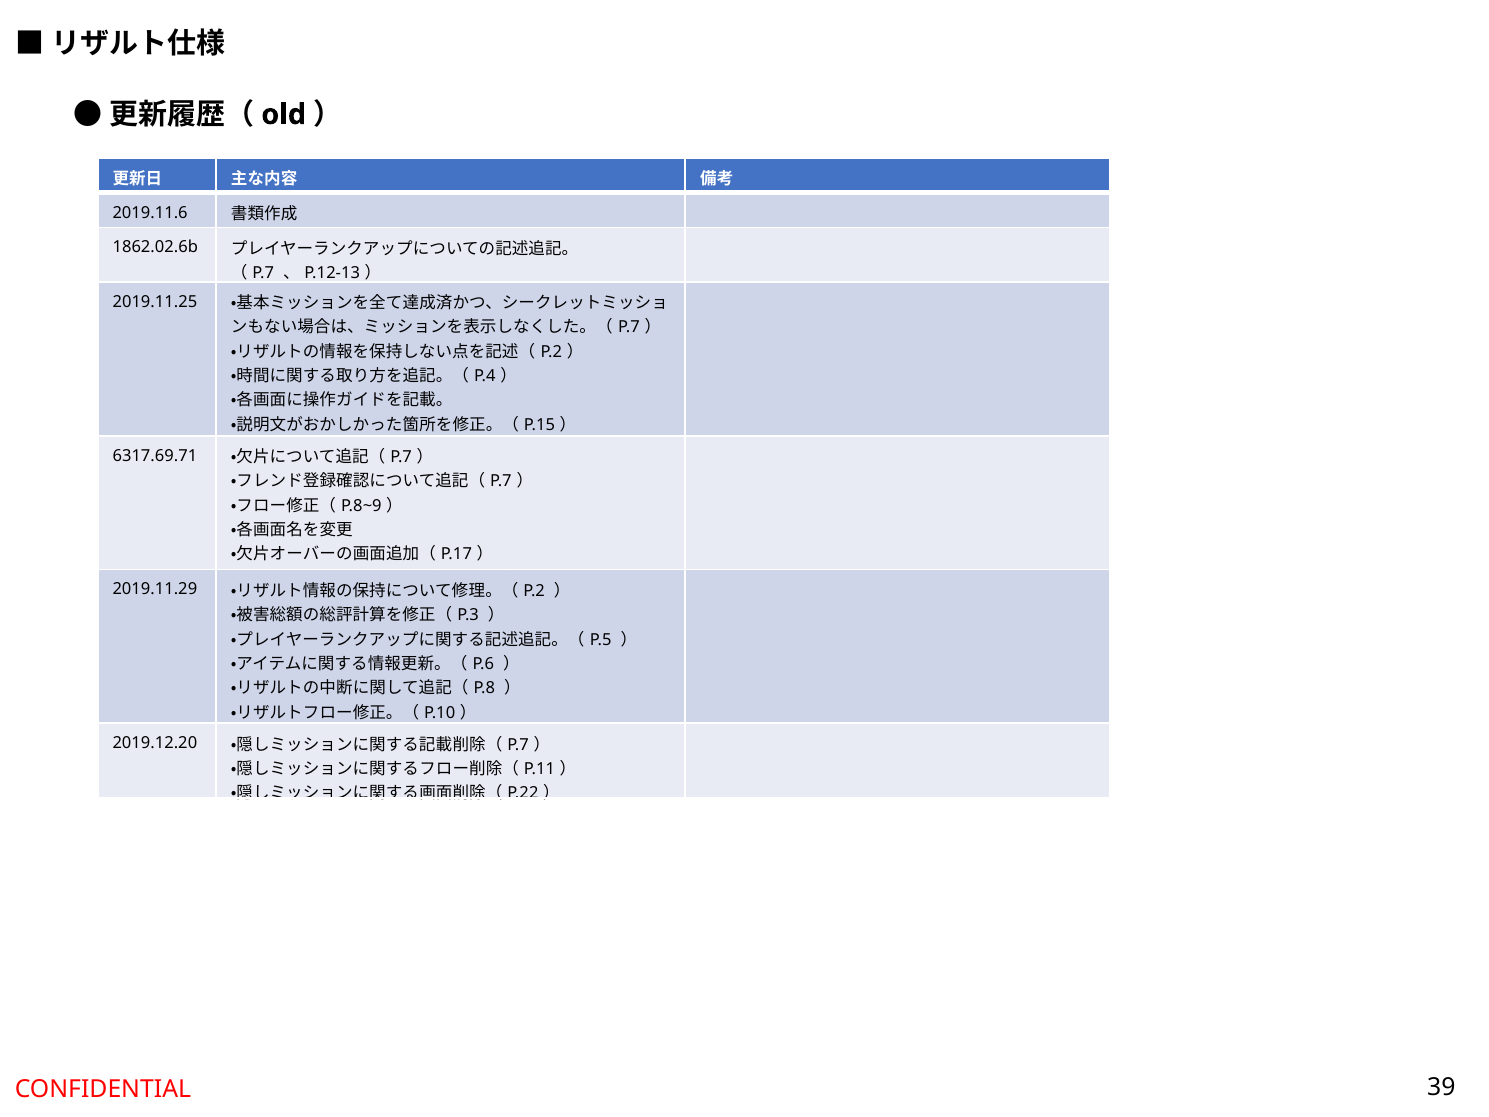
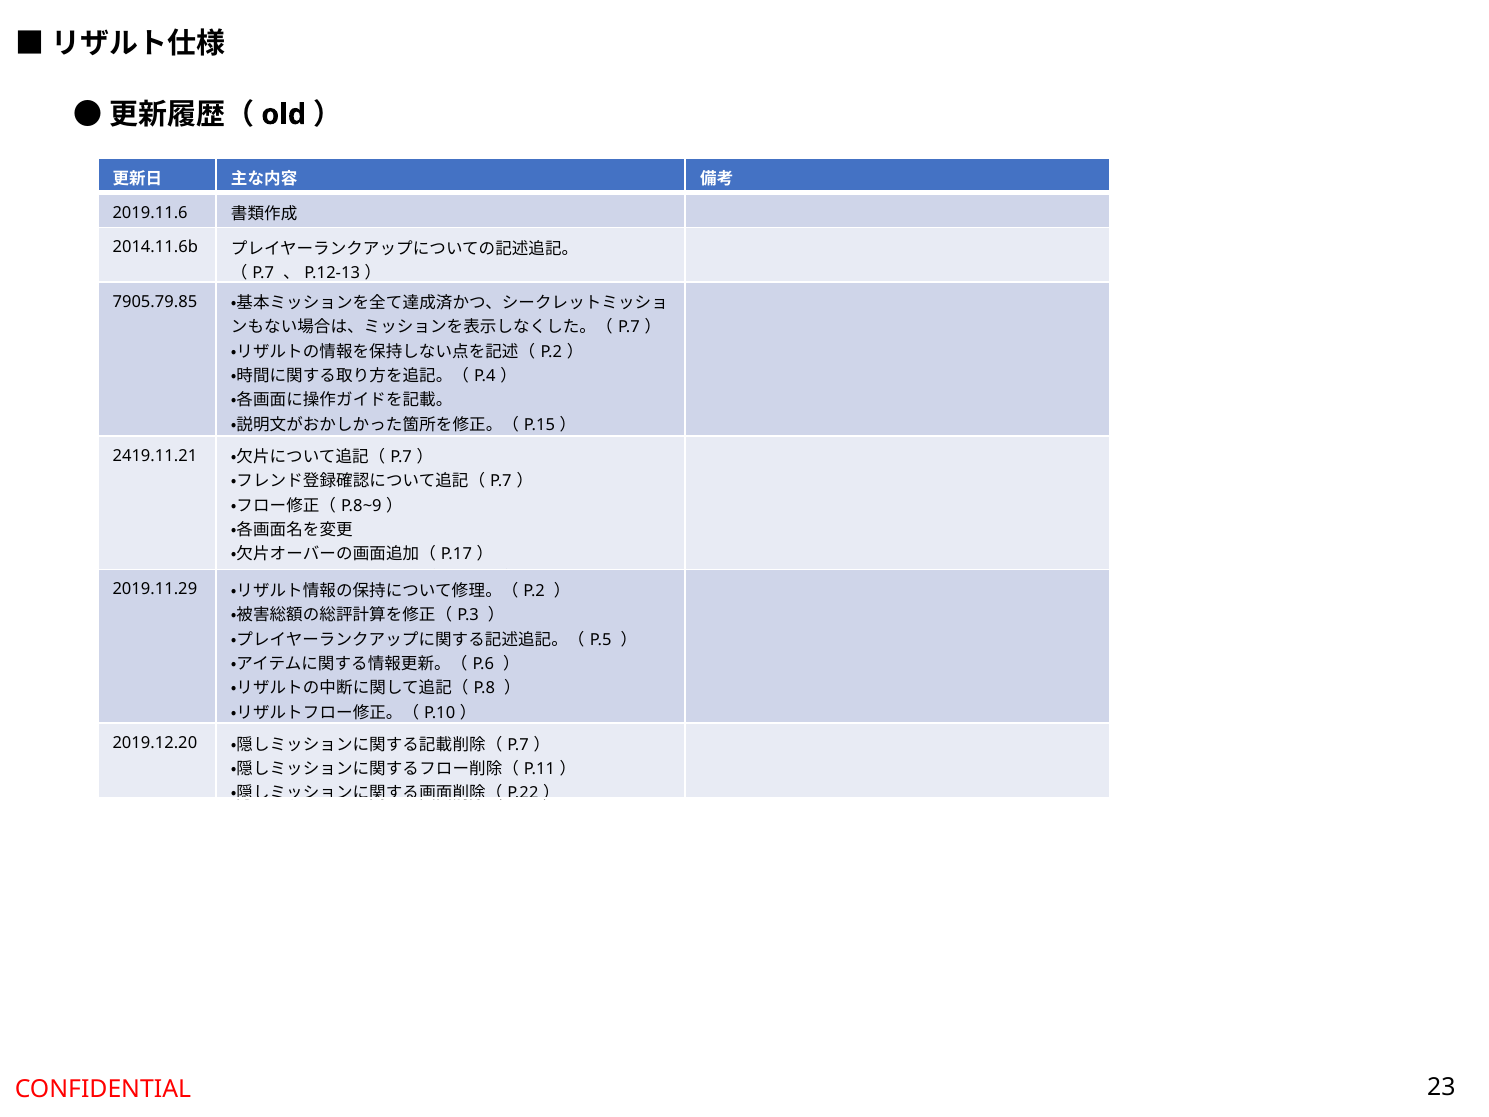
1862.02.6b: 1862.02.6b -> 2014.11.6b
2019.11.25: 2019.11.25 -> 7905.79.85
6317.69.71: 6317.69.71 -> 2419.11.21
39: 39 -> 23
